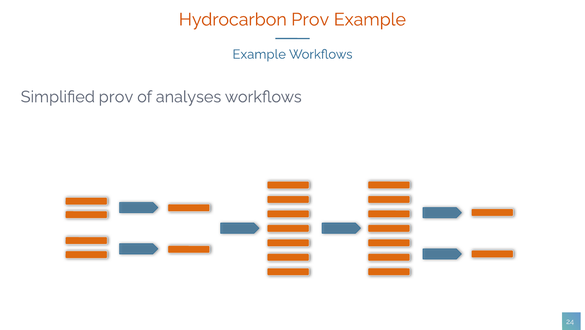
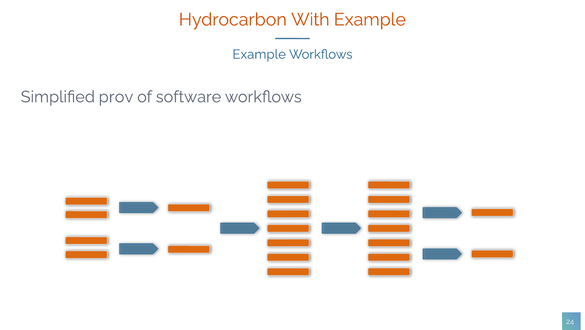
Hydrocarbon Prov: Prov -> With
analyses: analyses -> software
